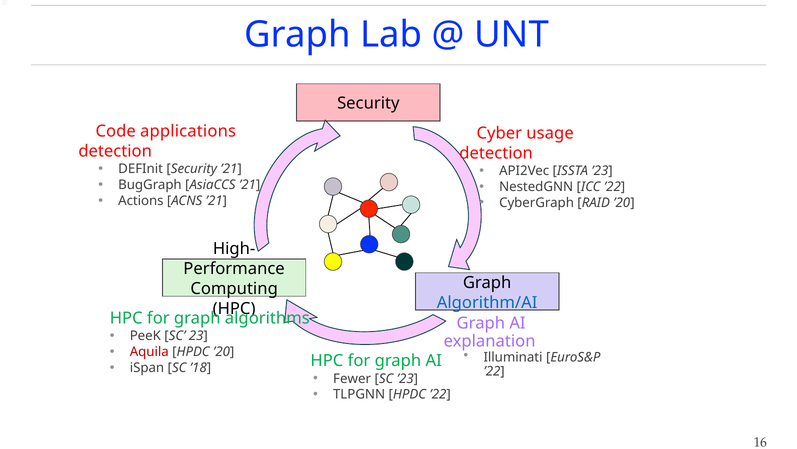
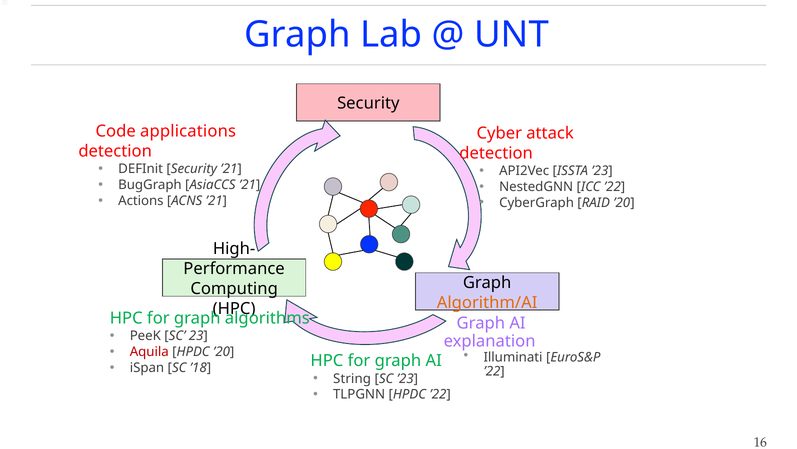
usage: usage -> attack
Algorithm/AI colour: blue -> orange
Fewer: Fewer -> String
